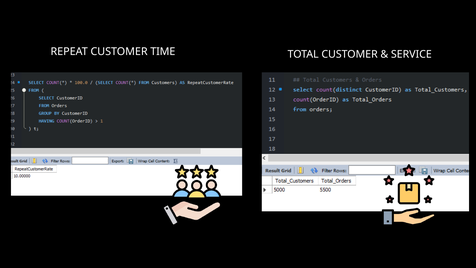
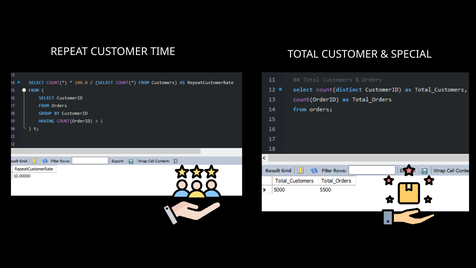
SERVICE: SERVICE -> SPECIAL
